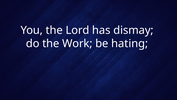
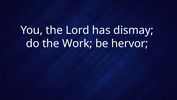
hating: hating -> hervor
